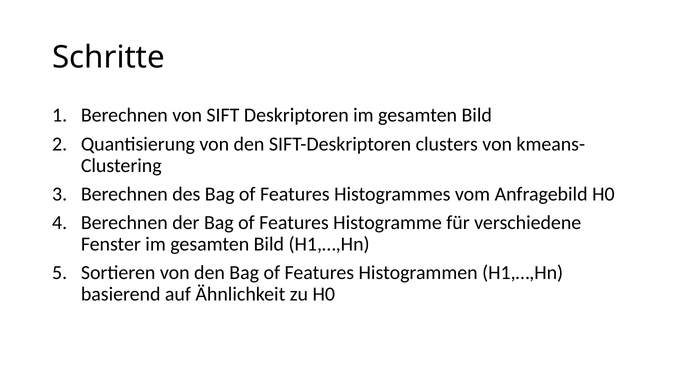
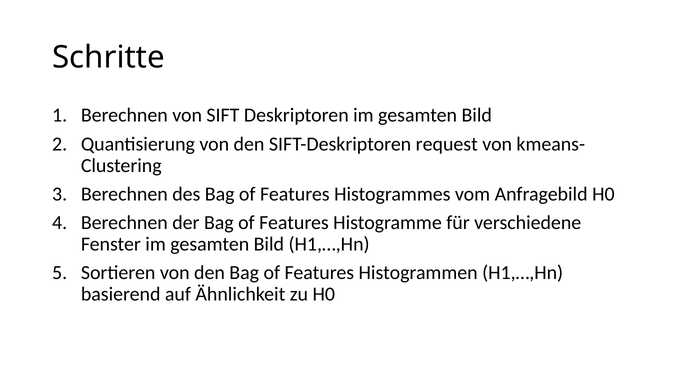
clusters: clusters -> request
